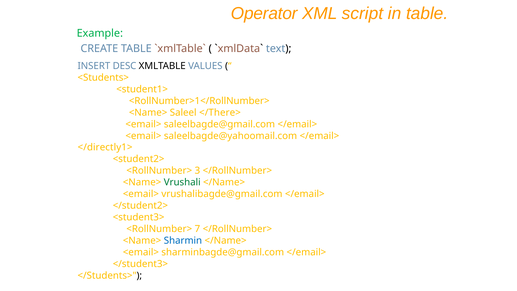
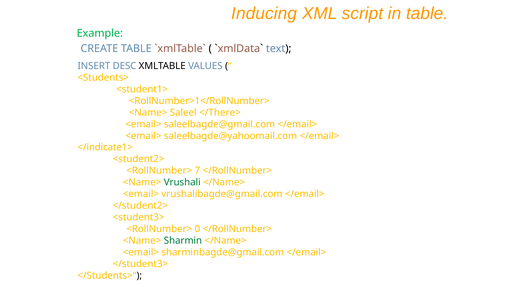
Operator: Operator -> Inducing
</directly1>: </directly1> -> </indicate1>
3: 3 -> 7
7: 7 -> 0
Sharmin colour: blue -> green
